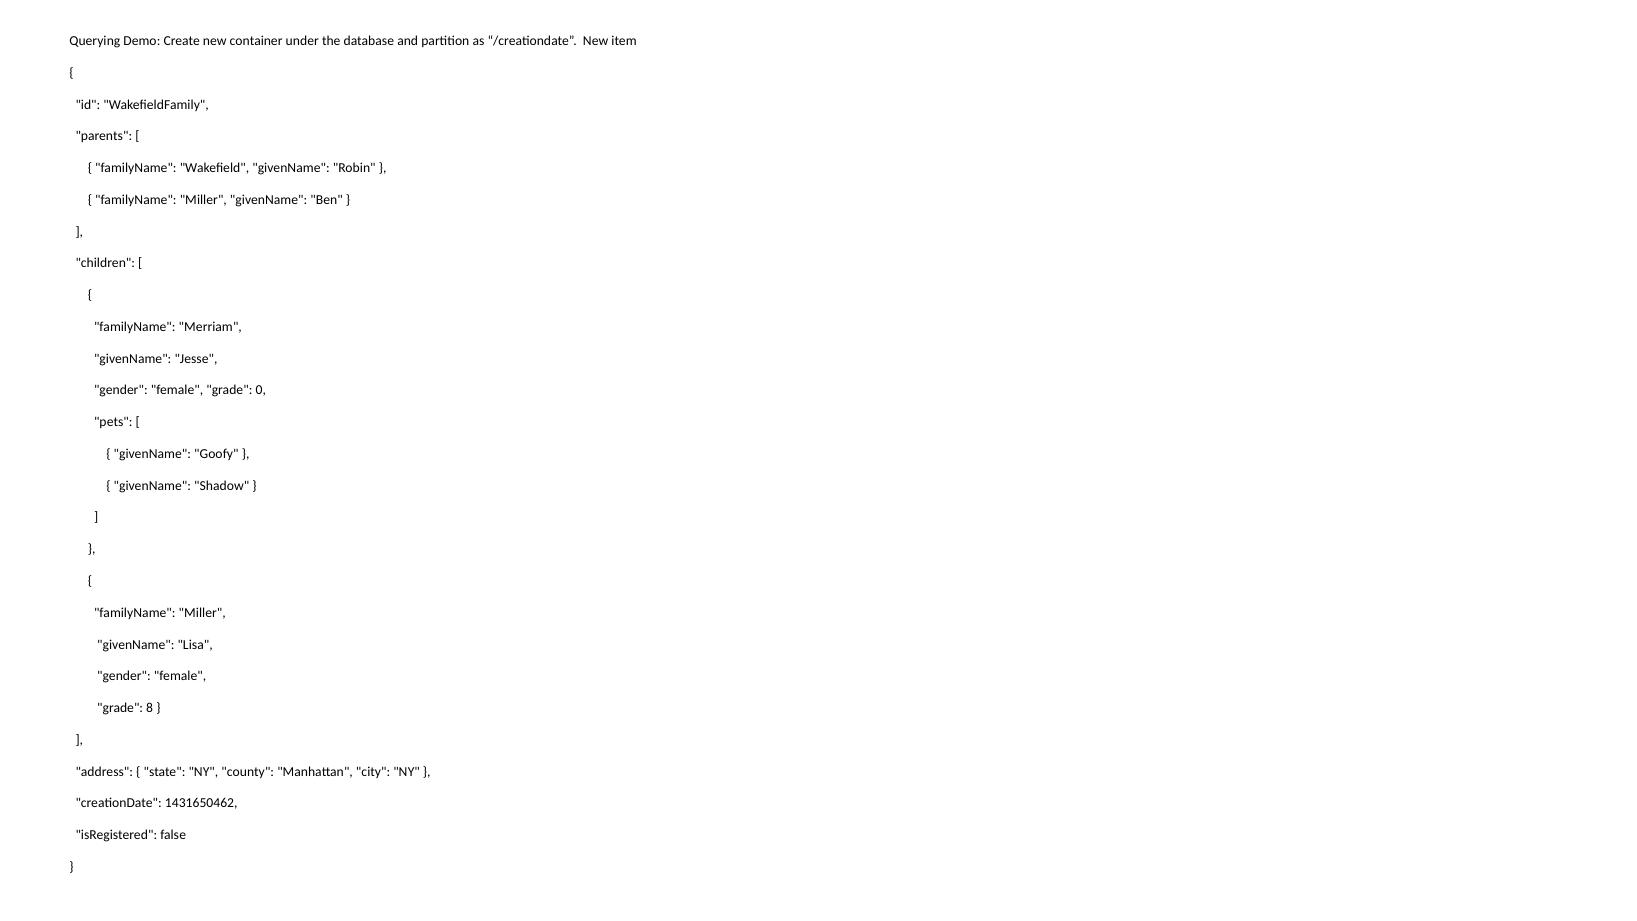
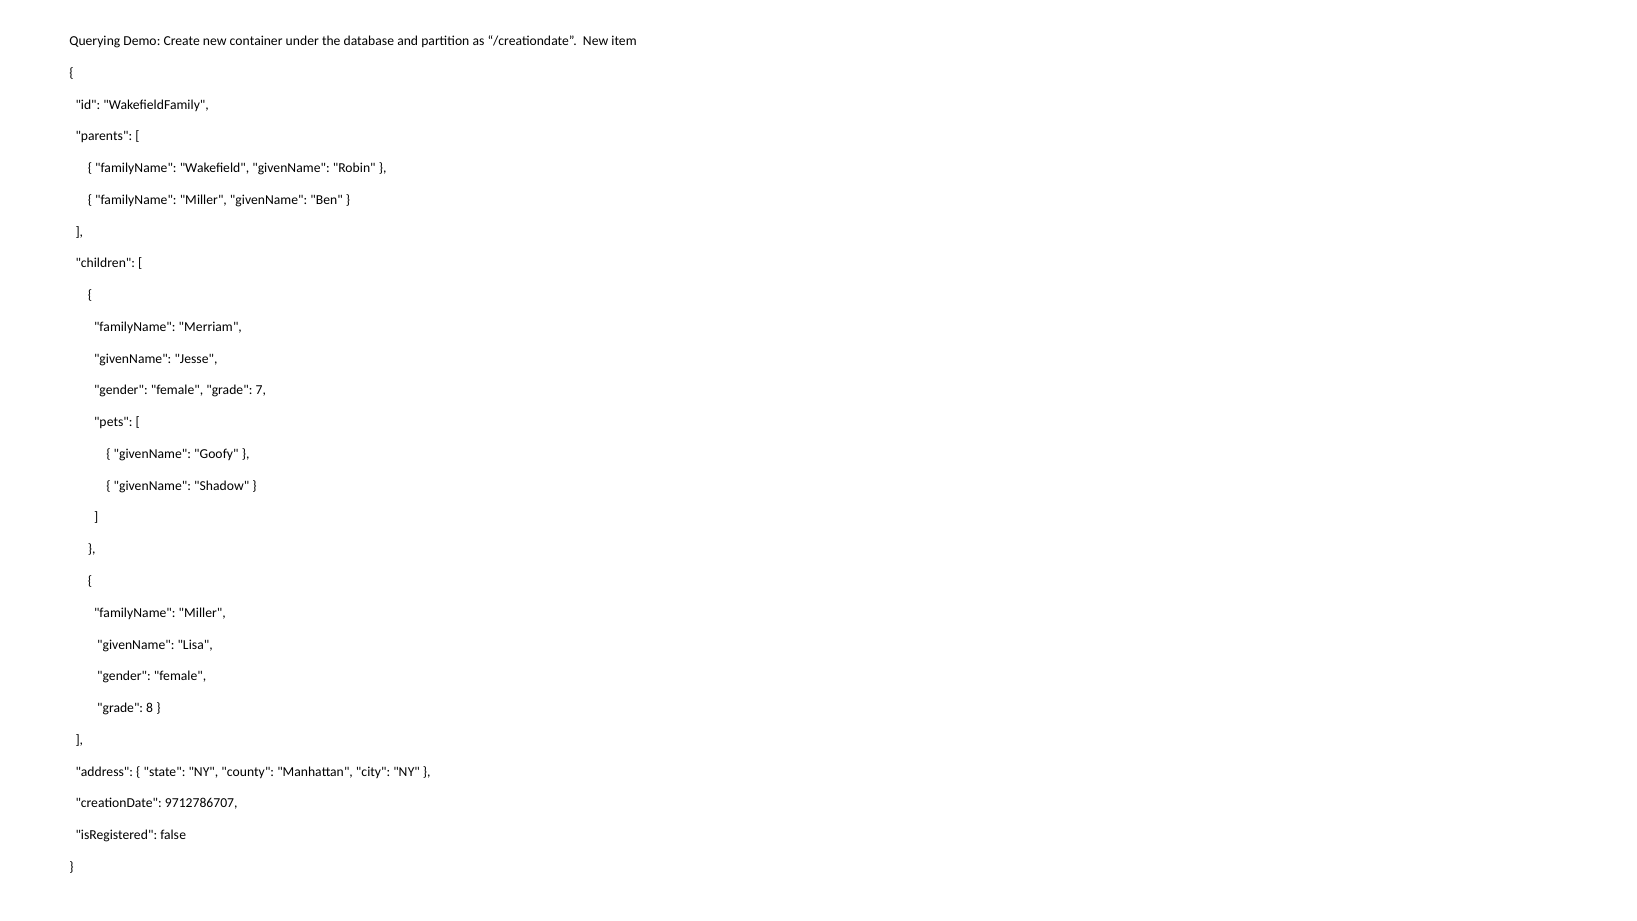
0: 0 -> 7
1431650462: 1431650462 -> 9712786707
